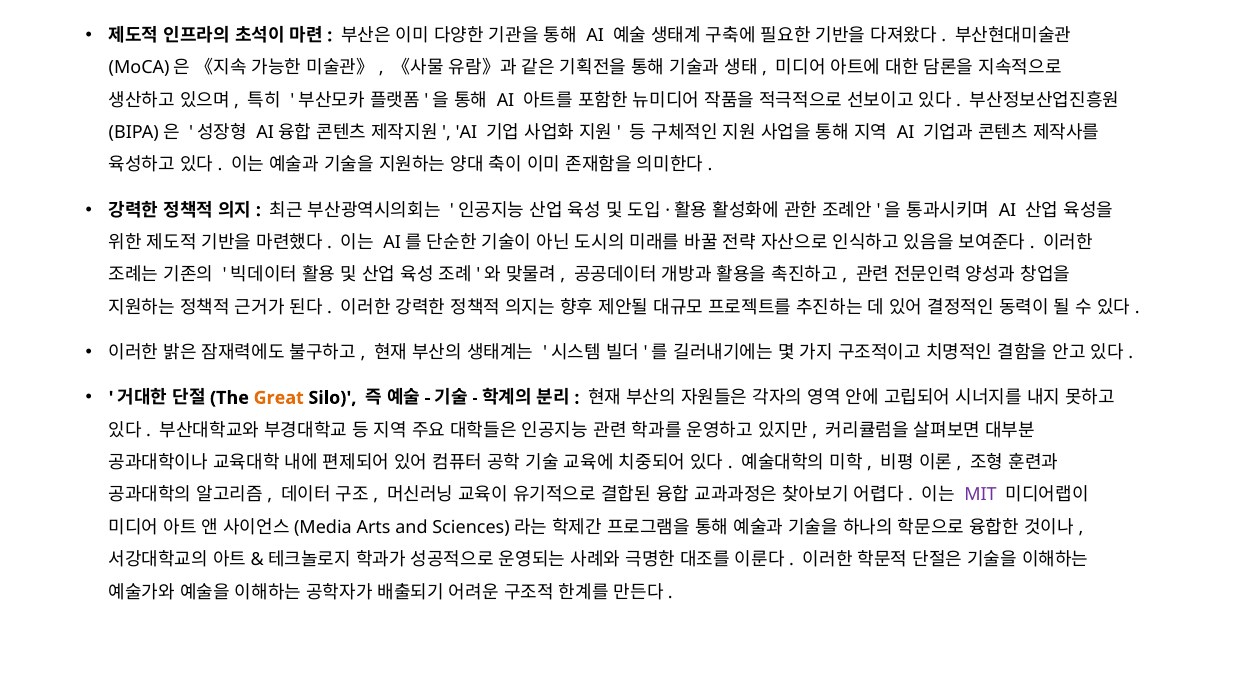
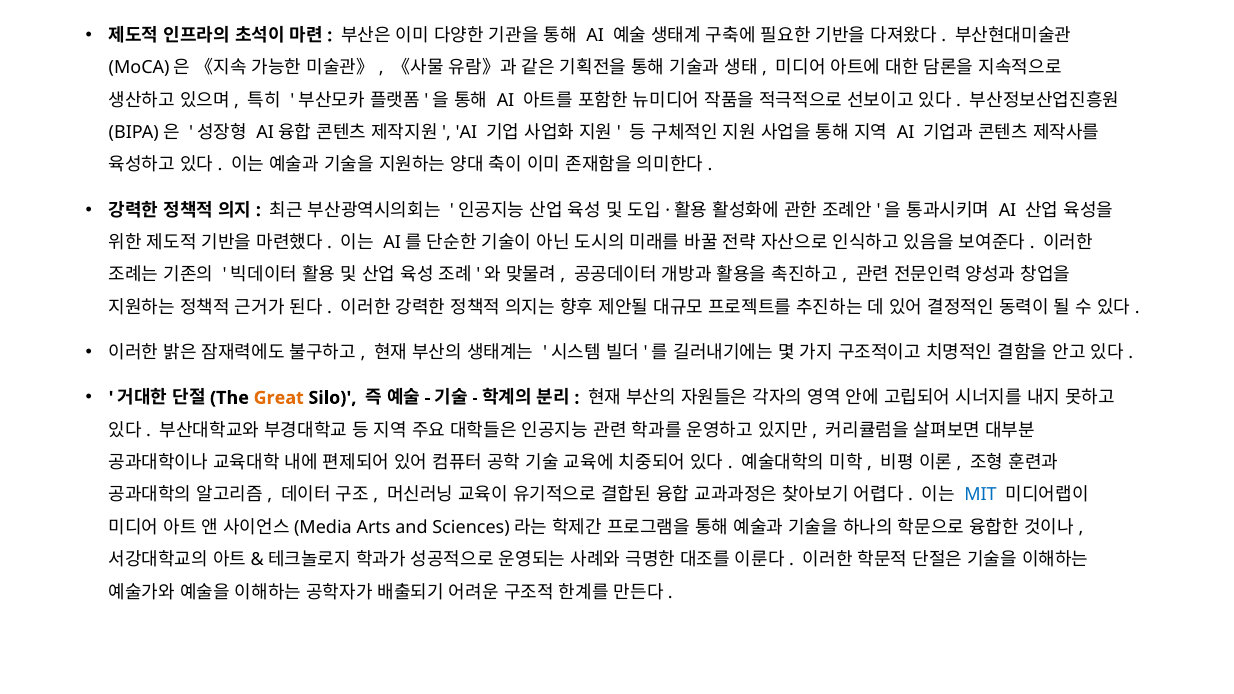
MIT colour: purple -> blue
